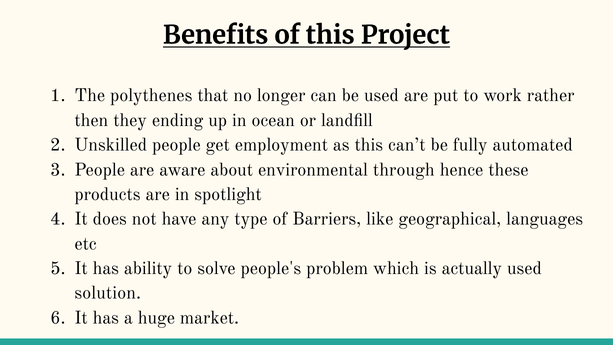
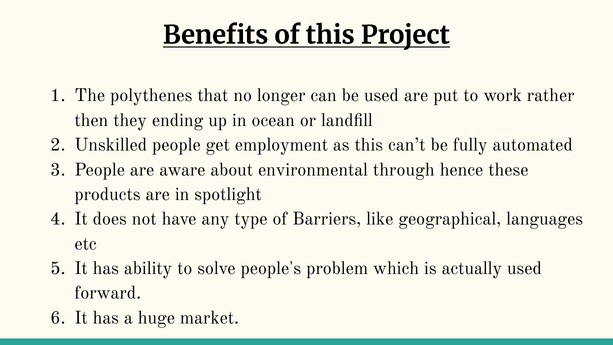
solution: solution -> forward
